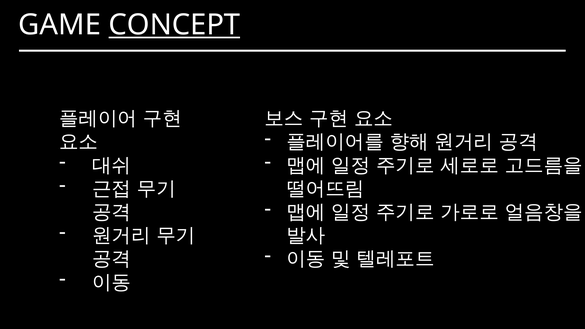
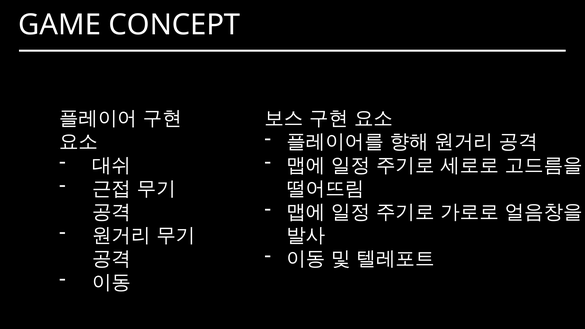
CONCEPT underline: present -> none
